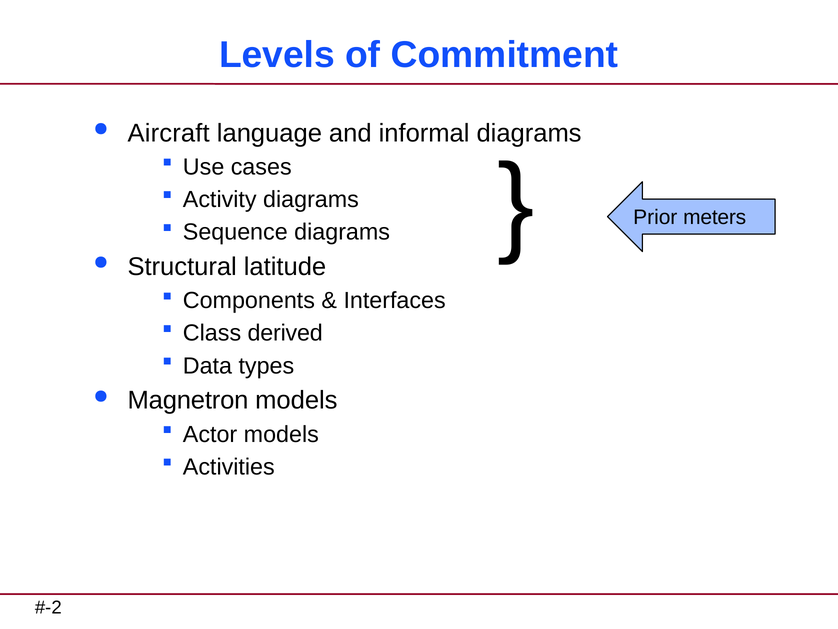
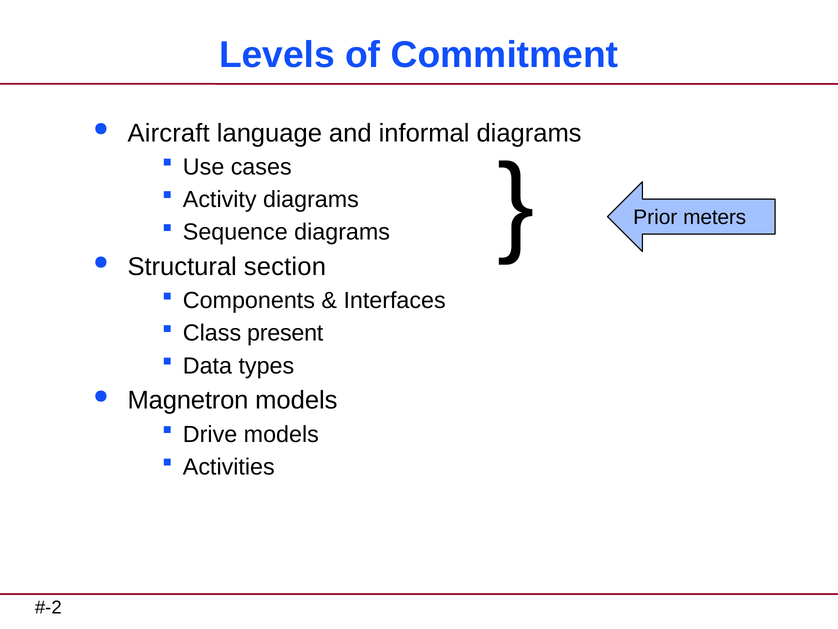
latitude: latitude -> section
derived: derived -> present
Actor: Actor -> Drive
